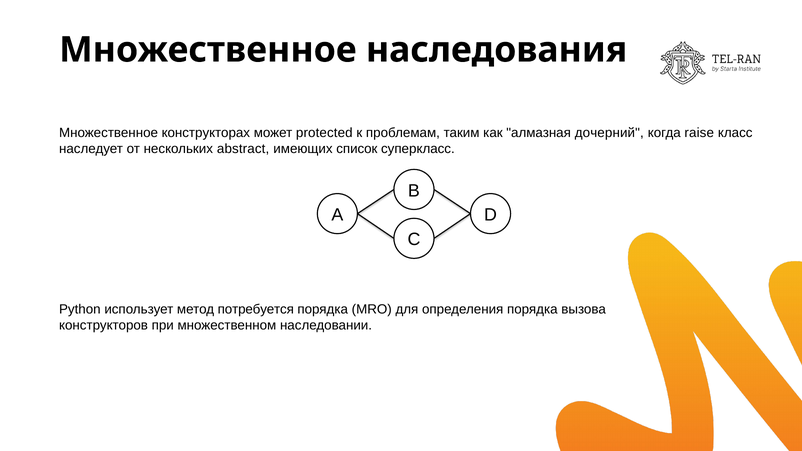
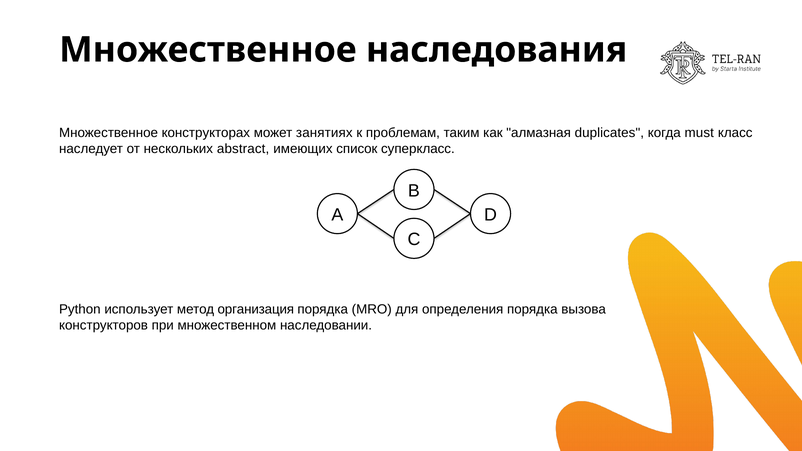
protected: protected -> занятиях
дочерний: дочерний -> duplicates
raise: raise -> must
потребуется: потребуется -> организация
